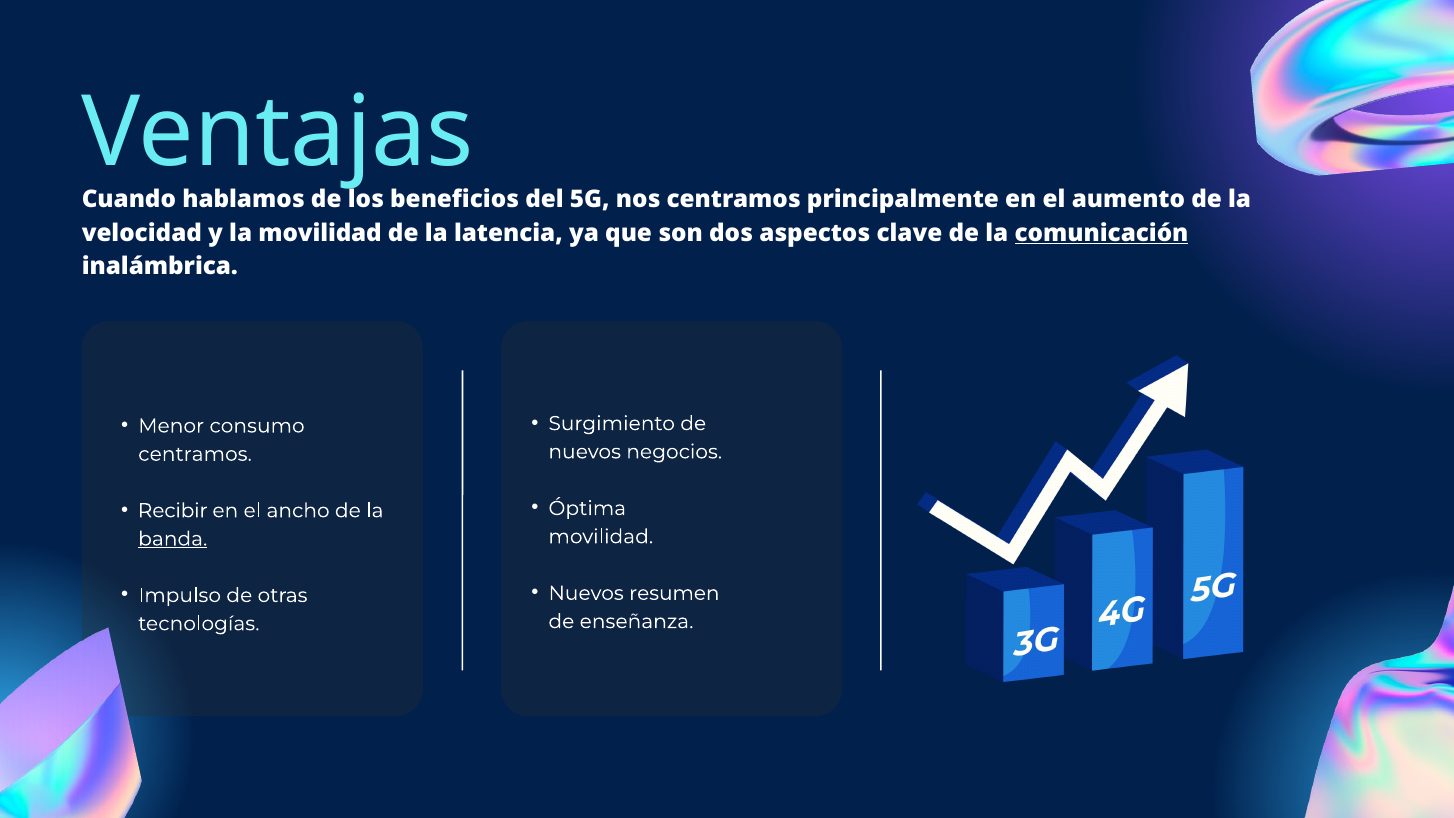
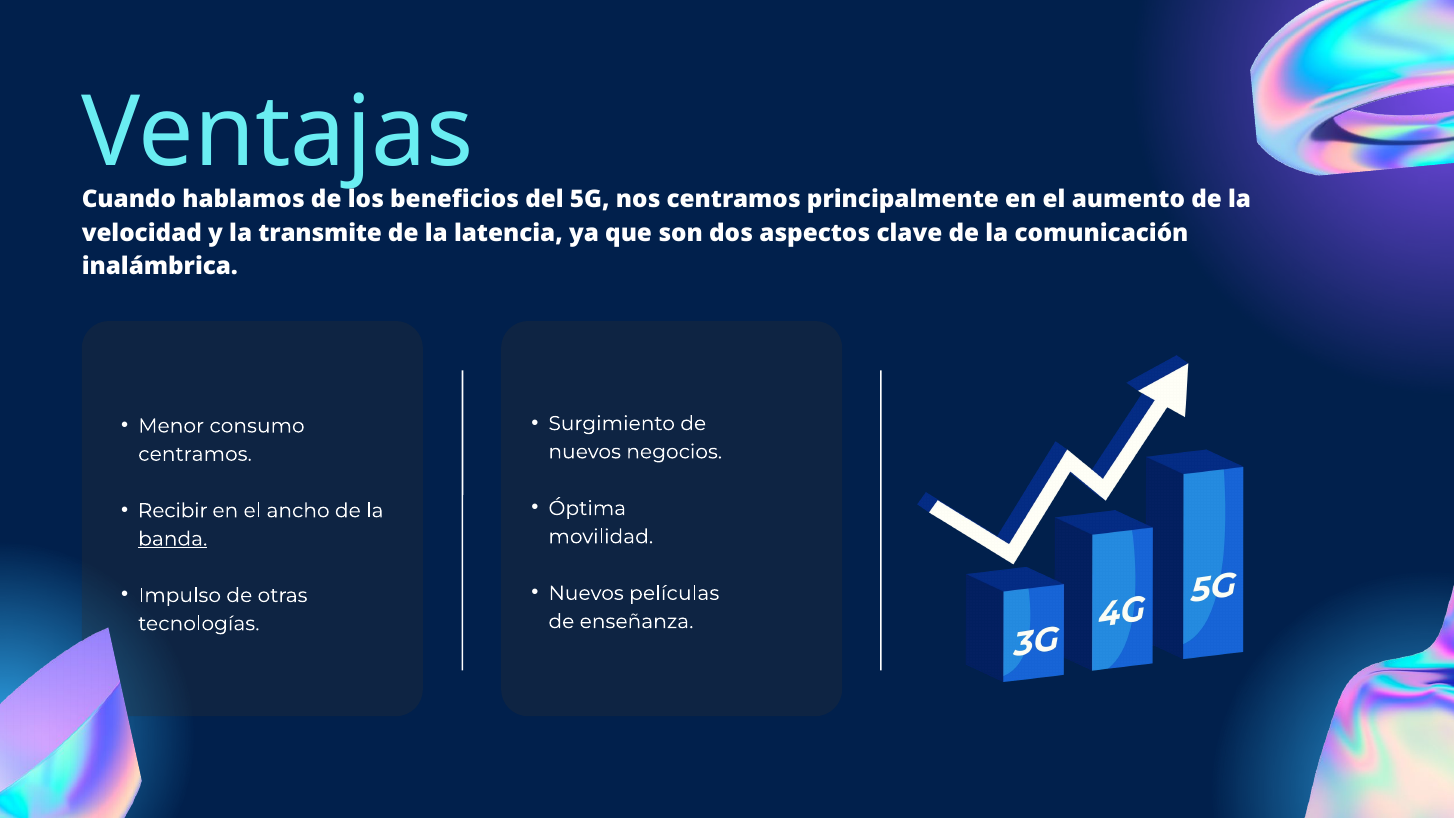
la movilidad: movilidad -> transmite
comunicación underline: present -> none
resumen: resumen -> películas
